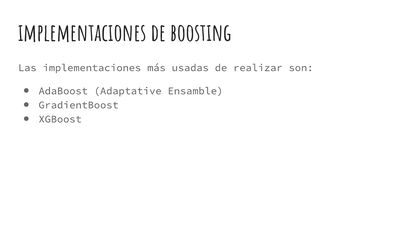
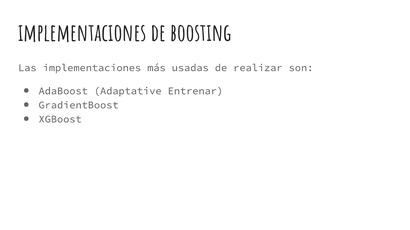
Ensamble: Ensamble -> Entrenar
